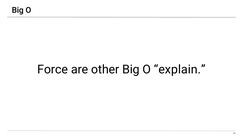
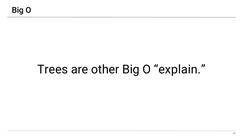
Force: Force -> Trees
